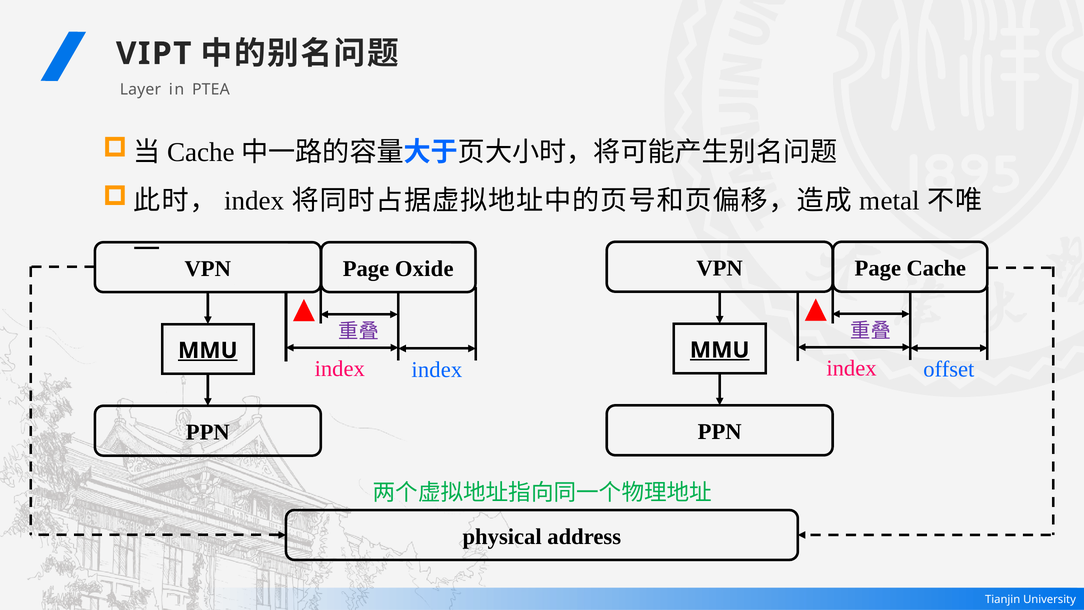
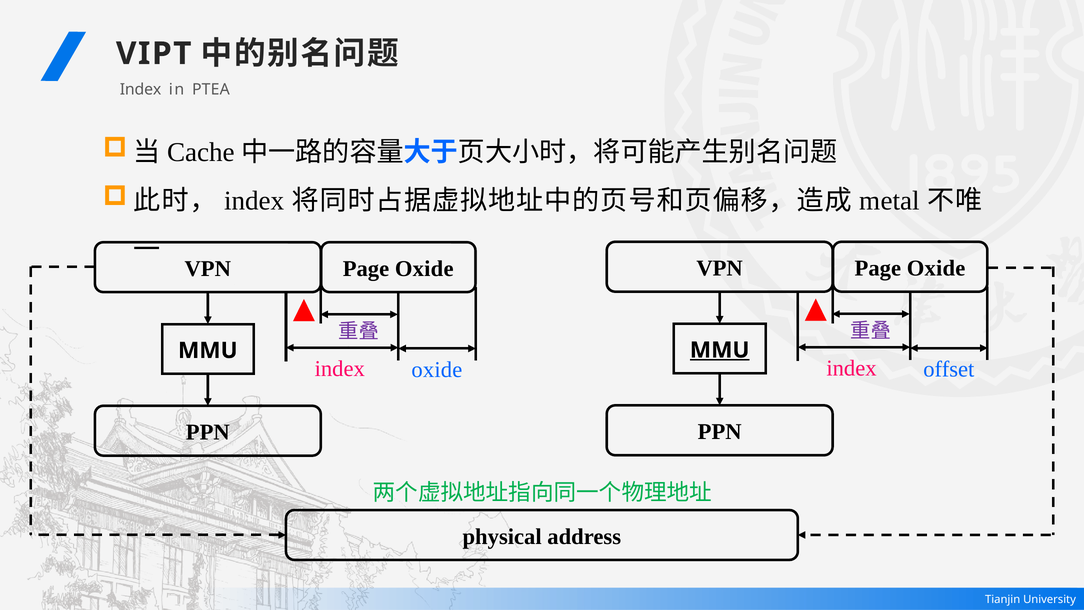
Layer at (140, 90): Layer -> Index
Cache at (936, 268): Cache -> Oxide
MMU at (208, 350) underline: present -> none
index index: index -> oxide
